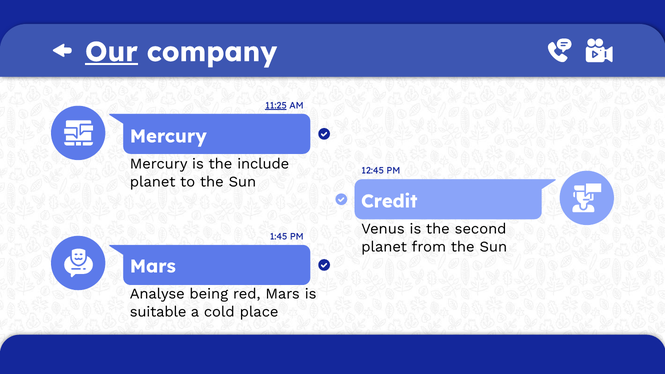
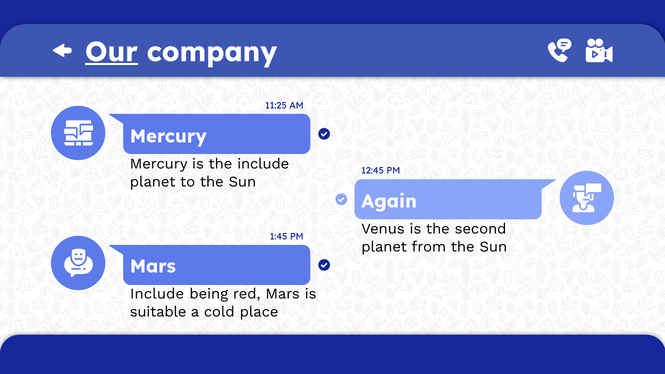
11:25 underline: present -> none
Credit: Credit -> Again
Analyse at (157, 294): Analyse -> Include
